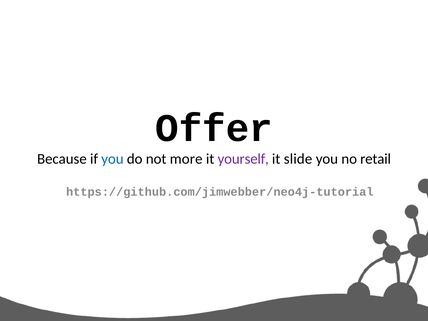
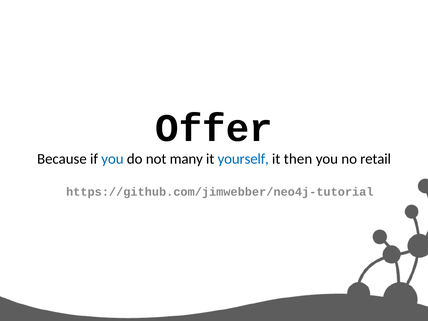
more: more -> many
yourself colour: purple -> blue
slide: slide -> then
